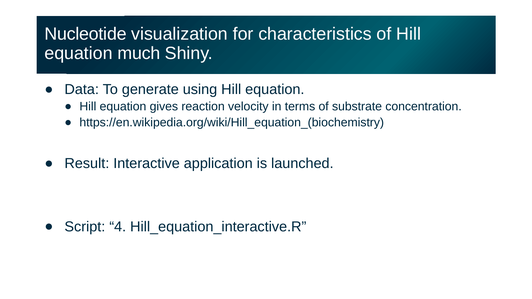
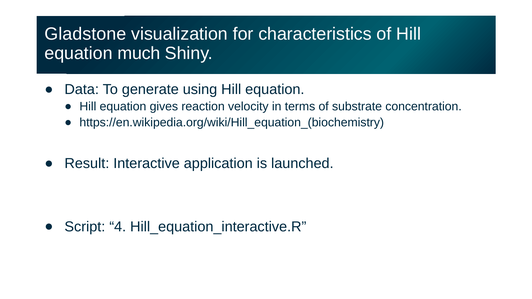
Nucleotide: Nucleotide -> Gladstone
